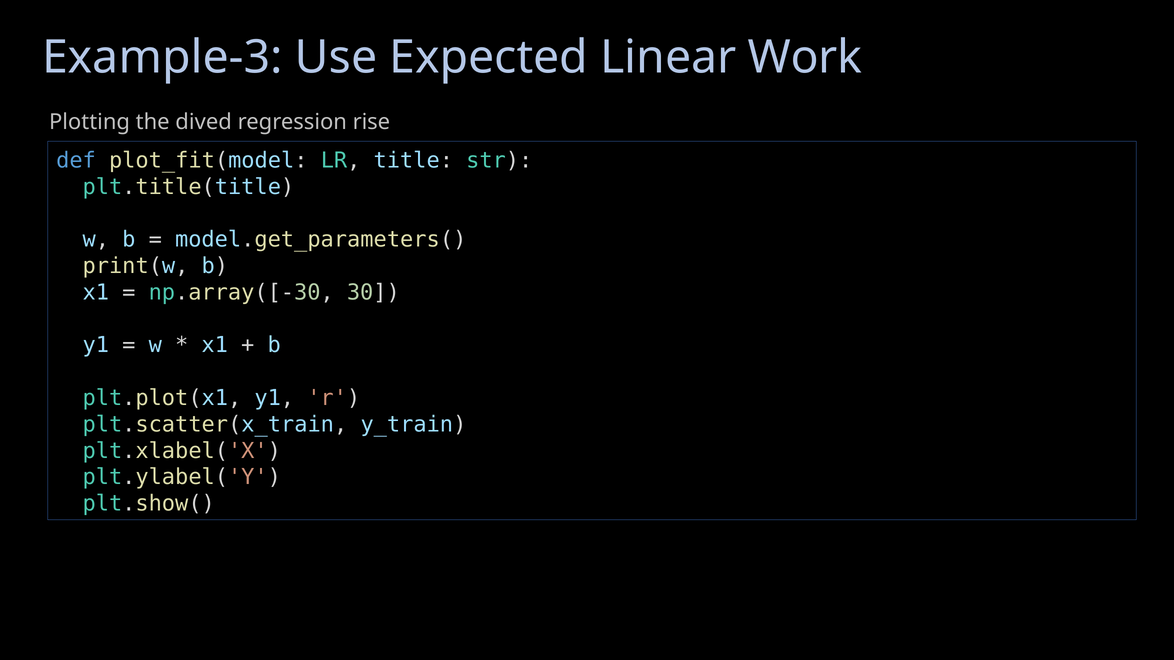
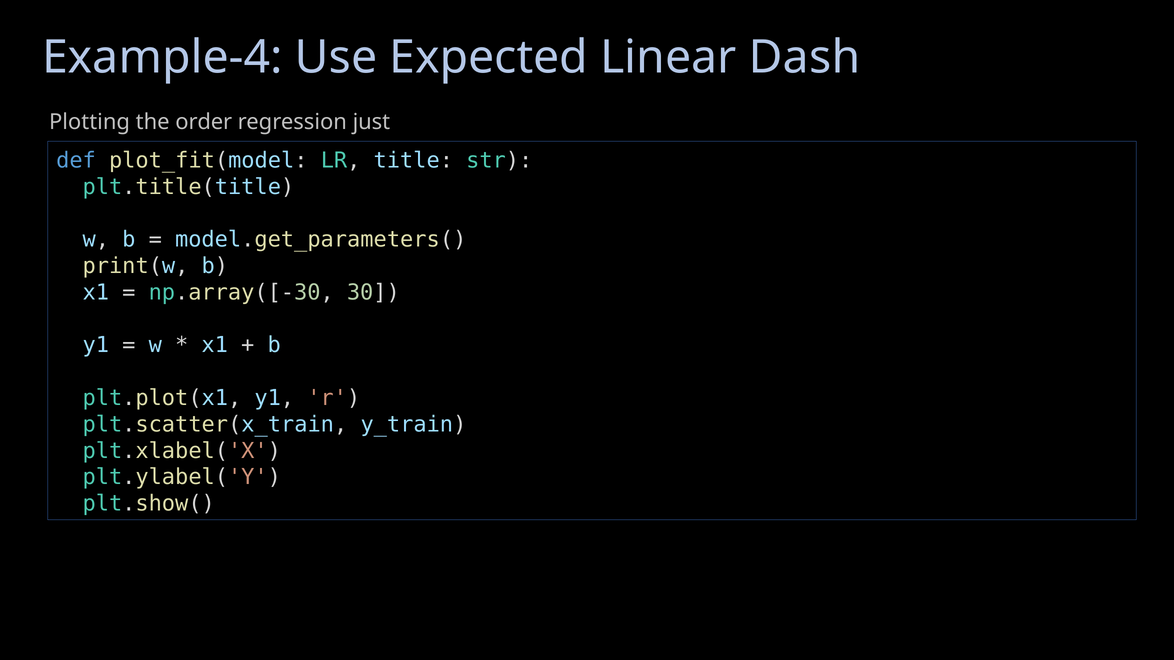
Example-3: Example-3 -> Example-4
Work: Work -> Dash
dived: dived -> order
rise: rise -> just
